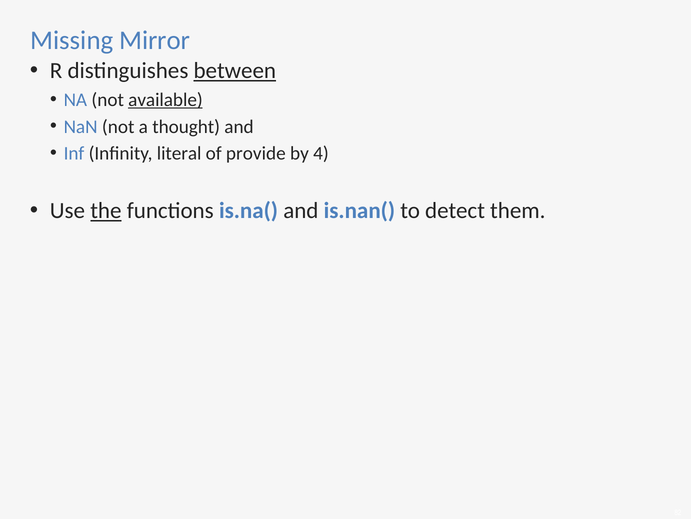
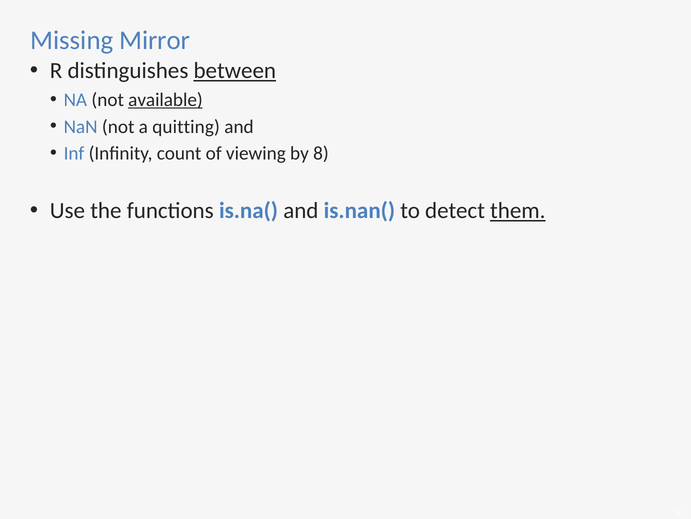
thought: thought -> quitting
literal: literal -> count
provide: provide -> viewing
4: 4 -> 8
the underline: present -> none
them underline: none -> present
